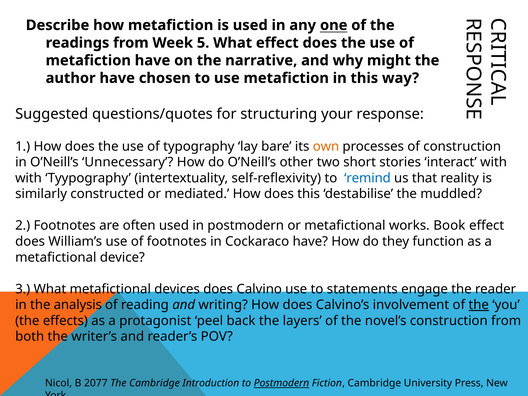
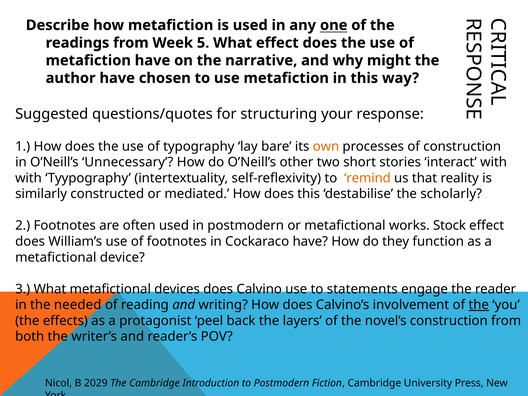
remind colour: blue -> orange
muddled: muddled -> scholarly
Book: Book -> Stock
analysis: analysis -> needed
2077: 2077 -> 2029
Postmodern at (281, 383) underline: present -> none
